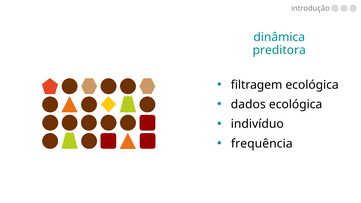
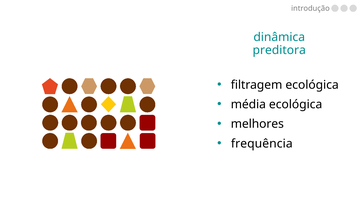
dados: dados -> média
indivíduo: indivíduo -> melhores
